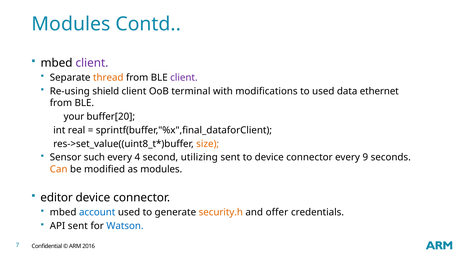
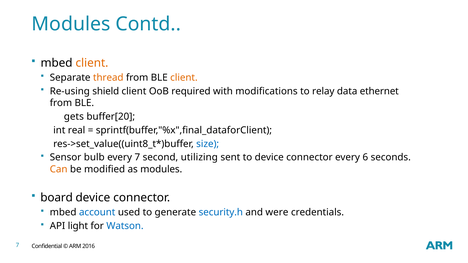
client at (92, 63) colour: purple -> orange
client at (184, 78) colour: purple -> orange
terminal: terminal -> required
to used: used -> relay
your: your -> gets
size colour: orange -> blue
such: such -> bulb
every 4: 4 -> 7
9: 9 -> 6
editor: editor -> board
security.h colour: orange -> blue
offer: offer -> were
API sent: sent -> light
